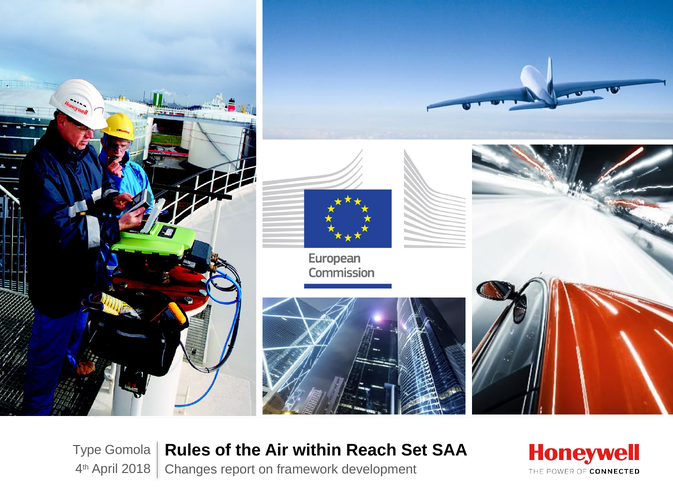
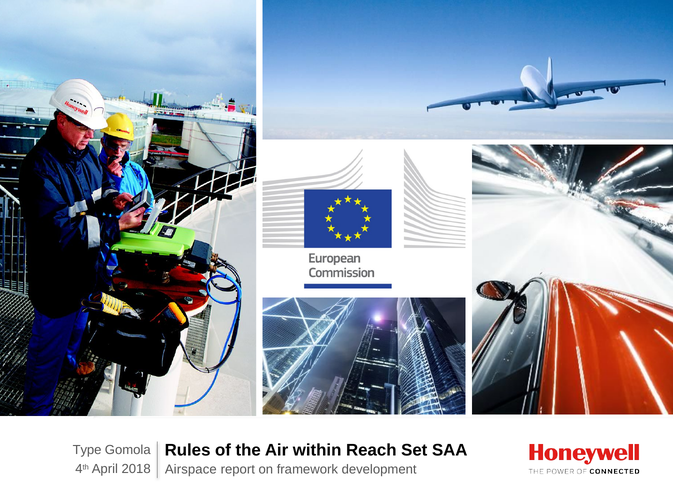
Changes: Changes -> Airspace
